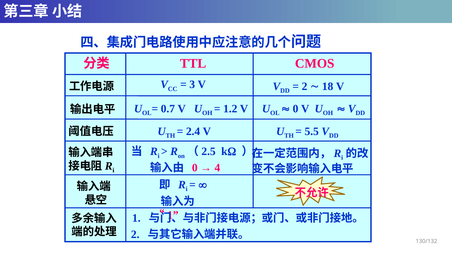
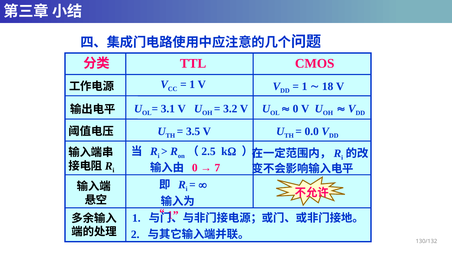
3 at (192, 85): 3 -> 1
2 at (305, 87): 2 -> 1
0.7: 0.7 -> 3.1
1.2: 1.2 -> 3.2
2.4: 2.4 -> 3.5
5.5: 5.5 -> 0.0
4: 4 -> 7
